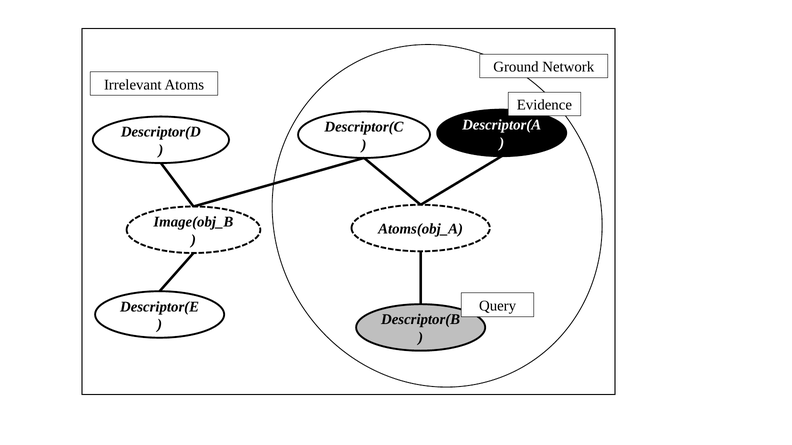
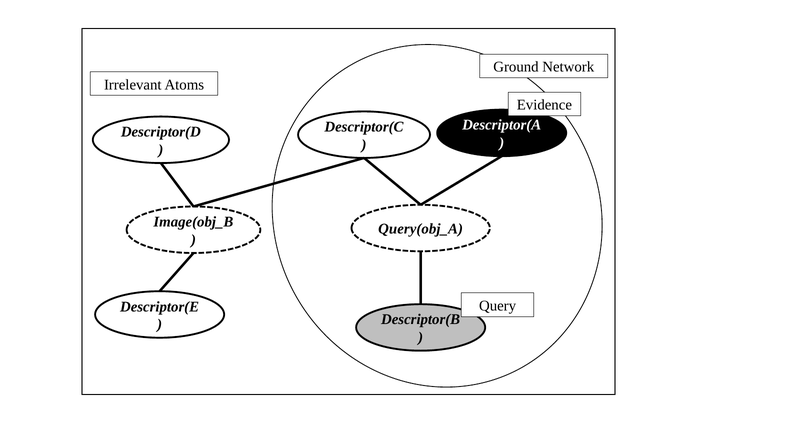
Atoms(obj_A: Atoms(obj_A -> Query(obj_A
